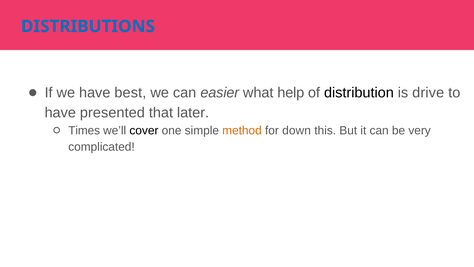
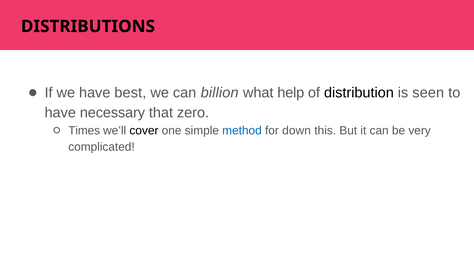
DISTRIBUTIONS colour: blue -> black
easier: easier -> billion
drive: drive -> seen
presented: presented -> necessary
later: later -> zero
method colour: orange -> blue
